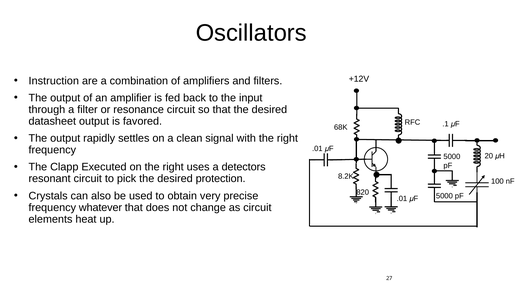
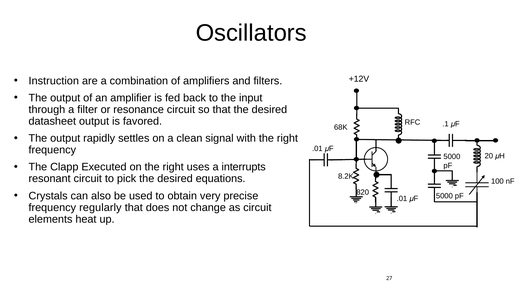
detectors: detectors -> interrupts
protection: protection -> equations
whatever: whatever -> regularly
